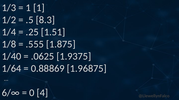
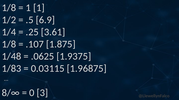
1/3 at (9, 8): 1/3 -> 1/8
8.3: 8.3 -> 6.9
1.51: 1.51 -> 3.61
.555: .555 -> .107
1/40: 1/40 -> 1/48
1/64: 1/64 -> 1/83
0.88869: 0.88869 -> 0.03115
6/∞: 6/∞ -> 8/∞
4: 4 -> 3
